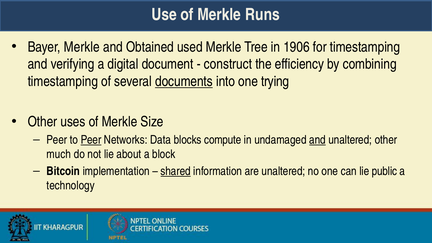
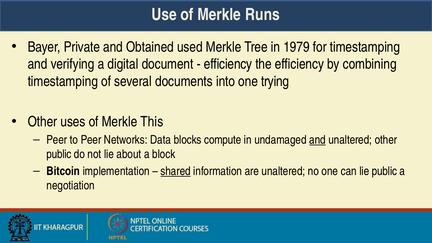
Bayer Merkle: Merkle -> Private
1906: 1906 -> 1979
construct at (228, 64): construct -> efficiency
documents underline: present -> none
Size: Size -> This
Peer at (91, 140) underline: present -> none
much at (59, 154): much -> public
technology: technology -> negotiation
